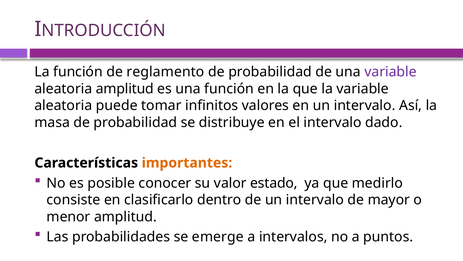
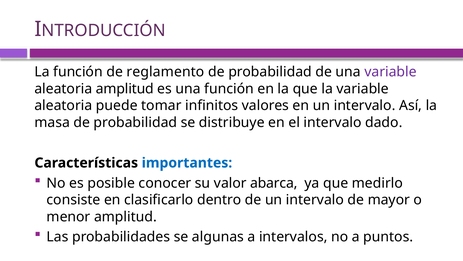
importantes colour: orange -> blue
estado: estado -> abarca
emerge: emerge -> algunas
